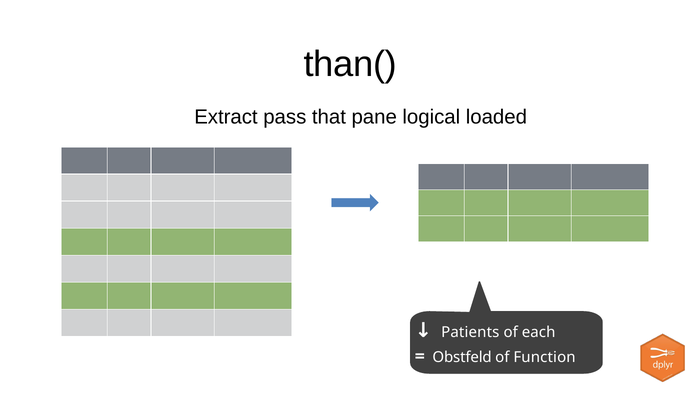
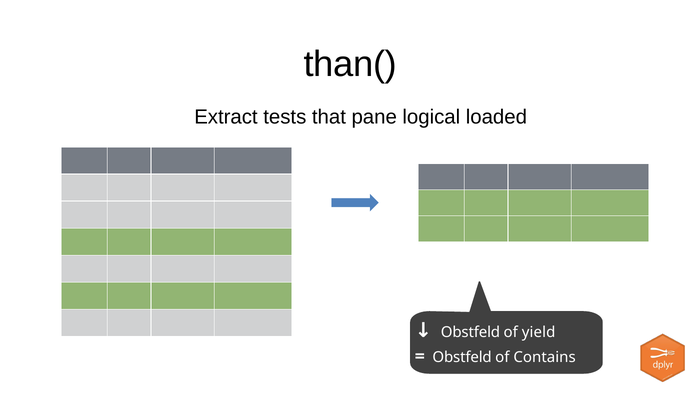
pass: pass -> tests
Patients at (470, 332): Patients -> Obstfeld
each: each -> yield
Function: Function -> Contains
